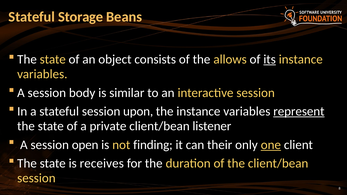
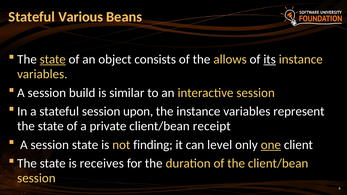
Storage: Storage -> Various
state at (53, 59) underline: none -> present
body: body -> build
represent underline: present -> none
listener: listener -> receipt
session open: open -> state
their: their -> level
